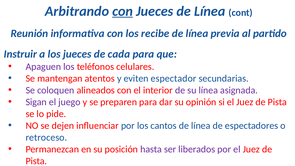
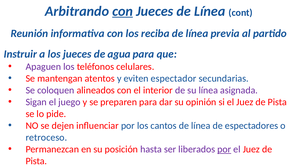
recibe: recibe -> reciba
cada: cada -> agua
por at (224, 149) underline: none -> present
